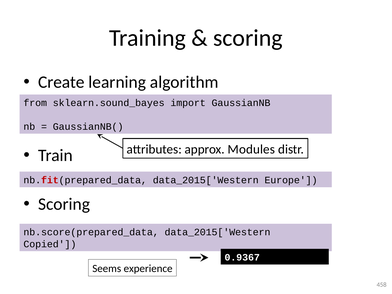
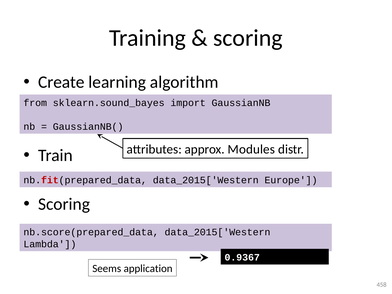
Copied: Copied -> Lambda
experience: experience -> application
